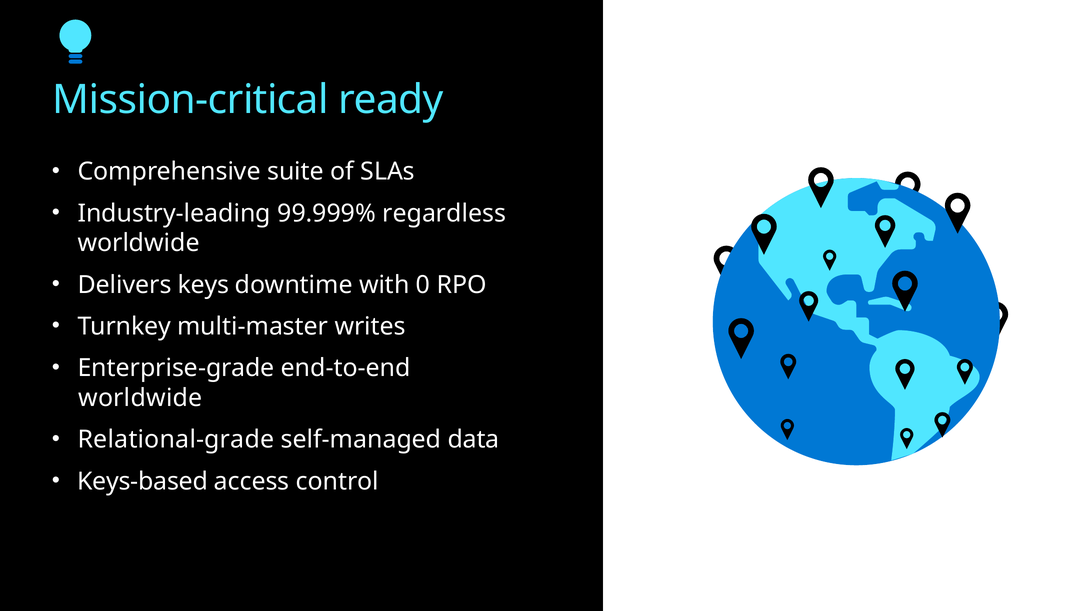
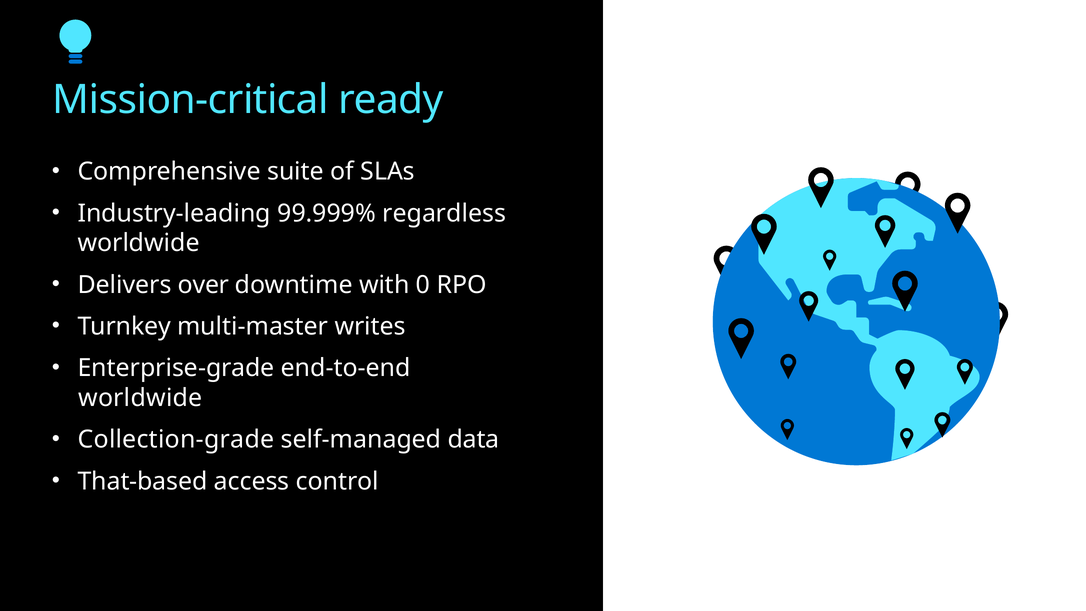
keys: keys -> over
Relational-grade: Relational-grade -> Collection-grade
Keys-based: Keys-based -> That-based
